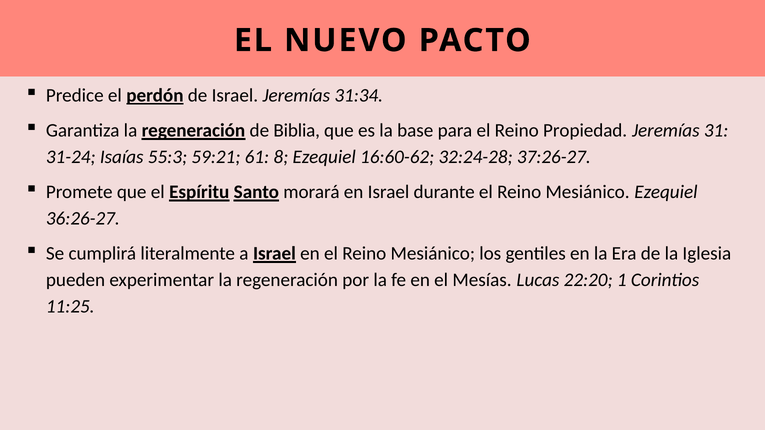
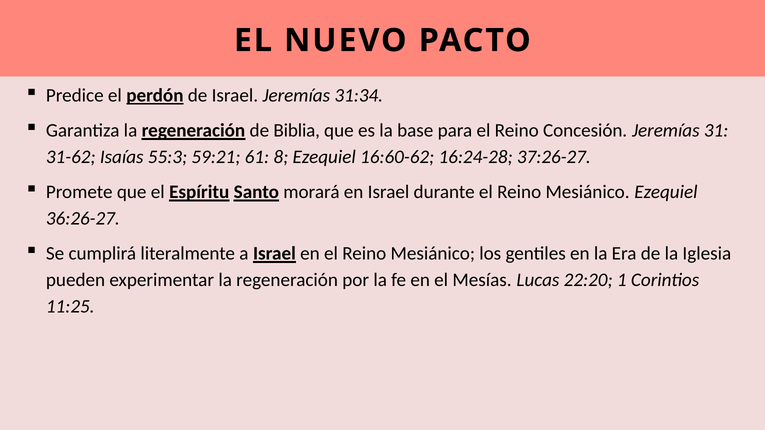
Propiedad: Propiedad -> Concesión
31-24: 31-24 -> 31-62
32:24-28: 32:24-28 -> 16:24-28
